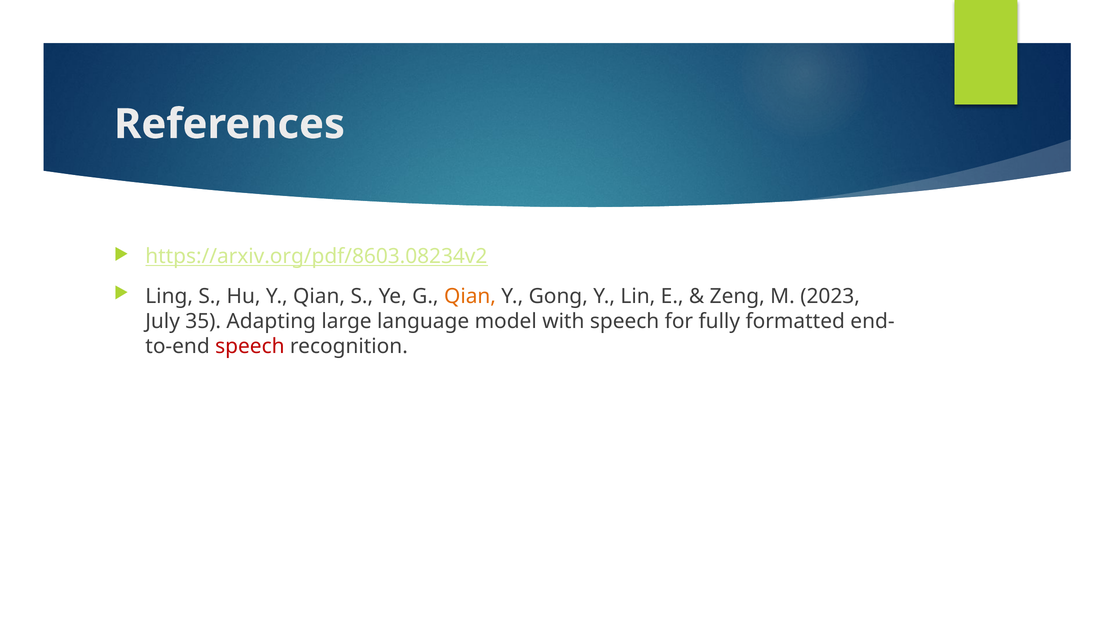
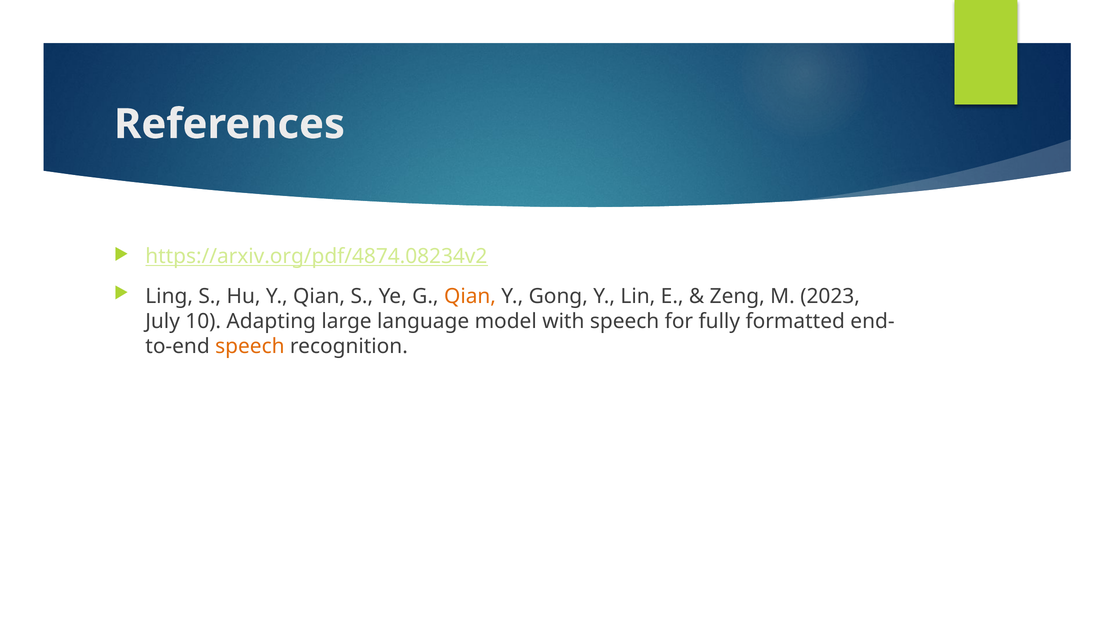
https://arxiv.org/pdf/8603.08234v2: https://arxiv.org/pdf/8603.08234v2 -> https://arxiv.org/pdf/4874.08234v2
35: 35 -> 10
speech at (250, 347) colour: red -> orange
